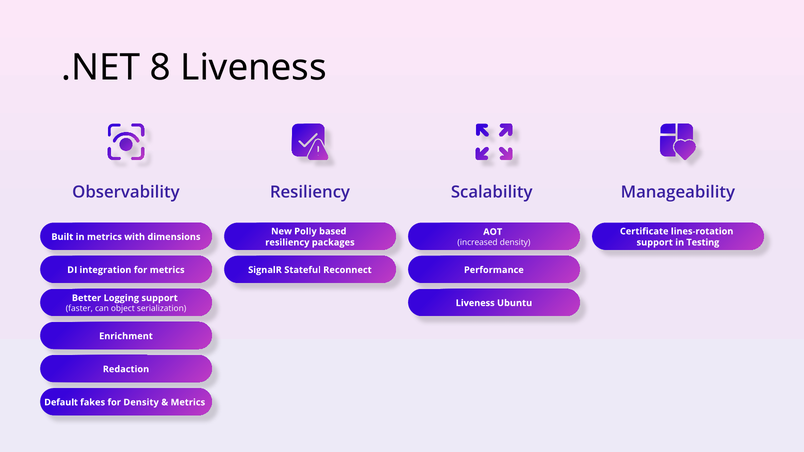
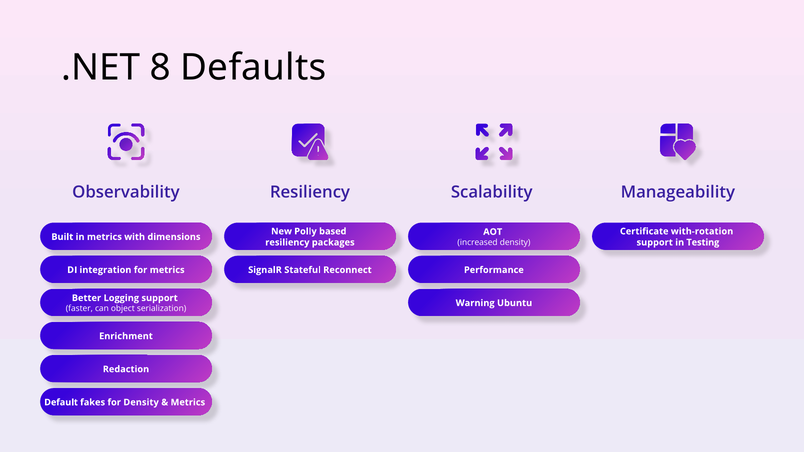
8 Liveness: Liveness -> Defaults
lines-rotation: lines-rotation -> with-rotation
Liveness at (475, 303): Liveness -> Warning
